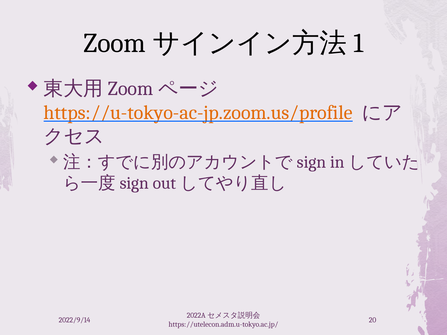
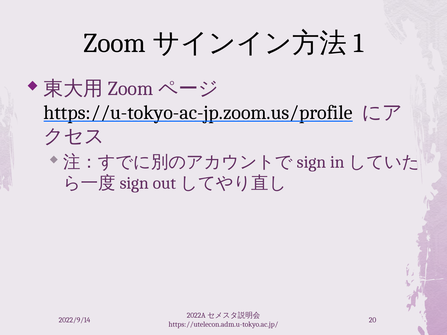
https://u-tokyo-ac-jp.zoom.us/profile colour: orange -> black
